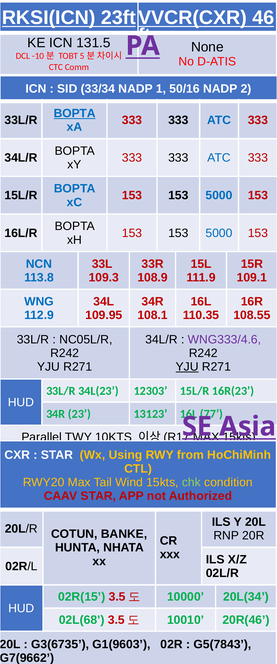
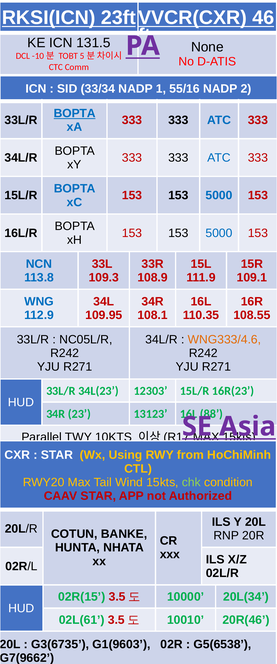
50/16: 50/16 -> 55/16
WNG333/4.6 colour: purple -> orange
YJU at (187, 366) underline: present -> none
77: 77 -> 88
02L(68: 02L(68 -> 02L(61
G5(7843: G5(7843 -> G5(6538
